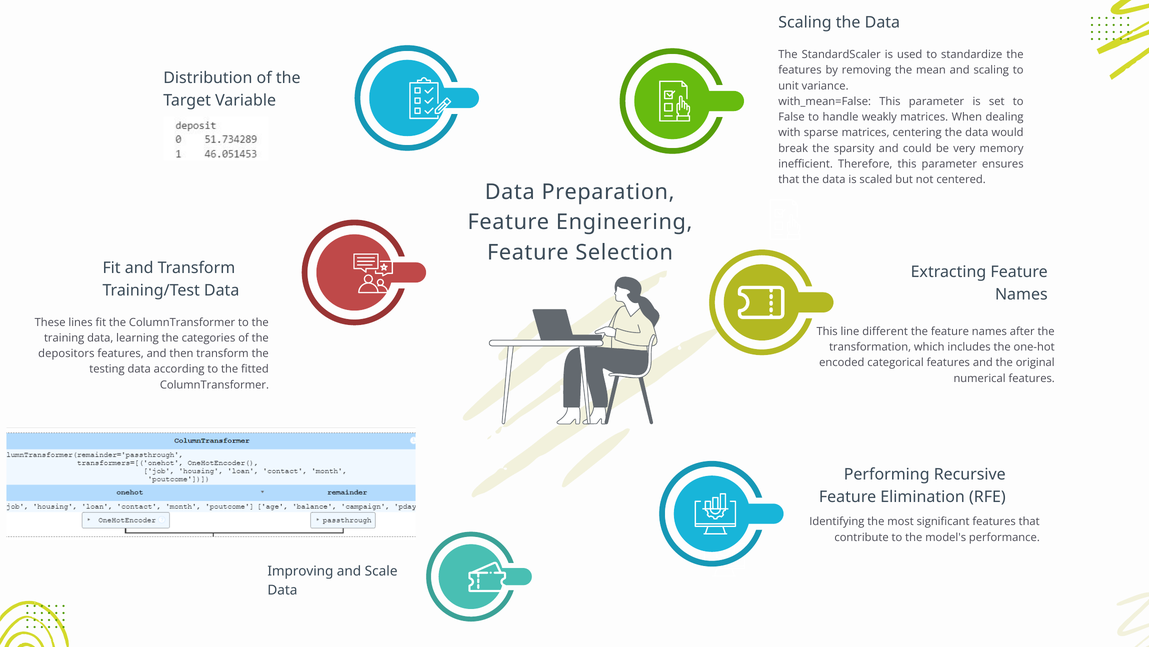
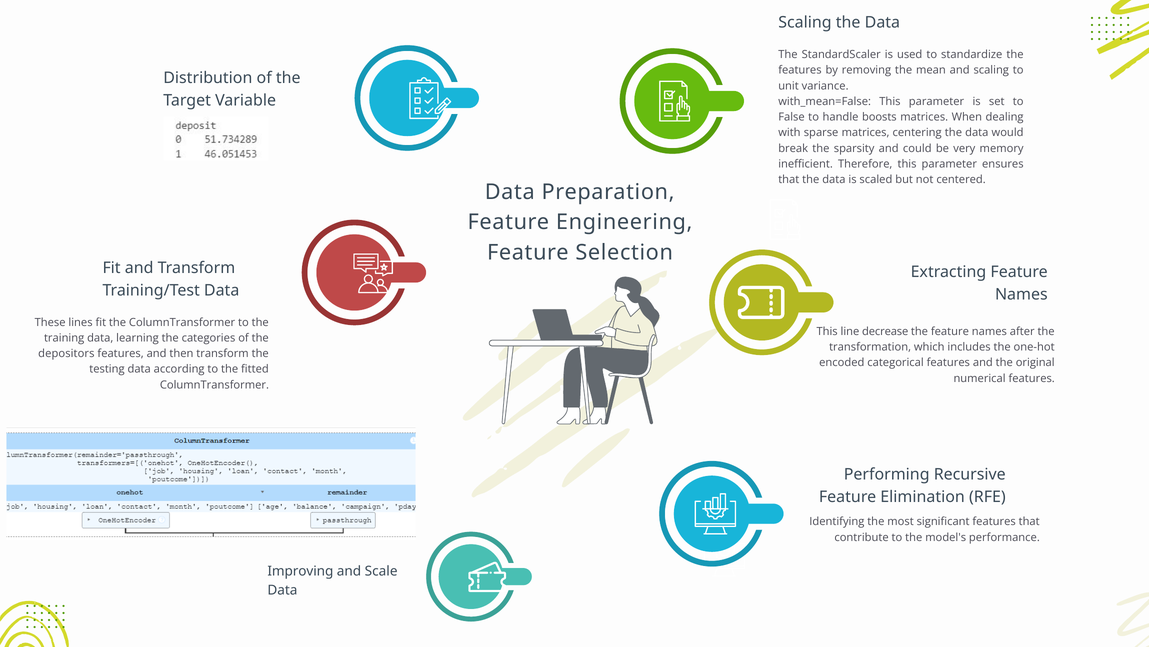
weakly: weakly -> boosts
different: different -> decrease
